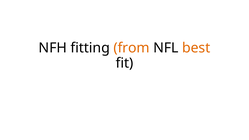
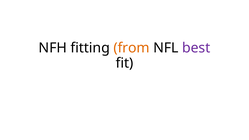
best colour: orange -> purple
